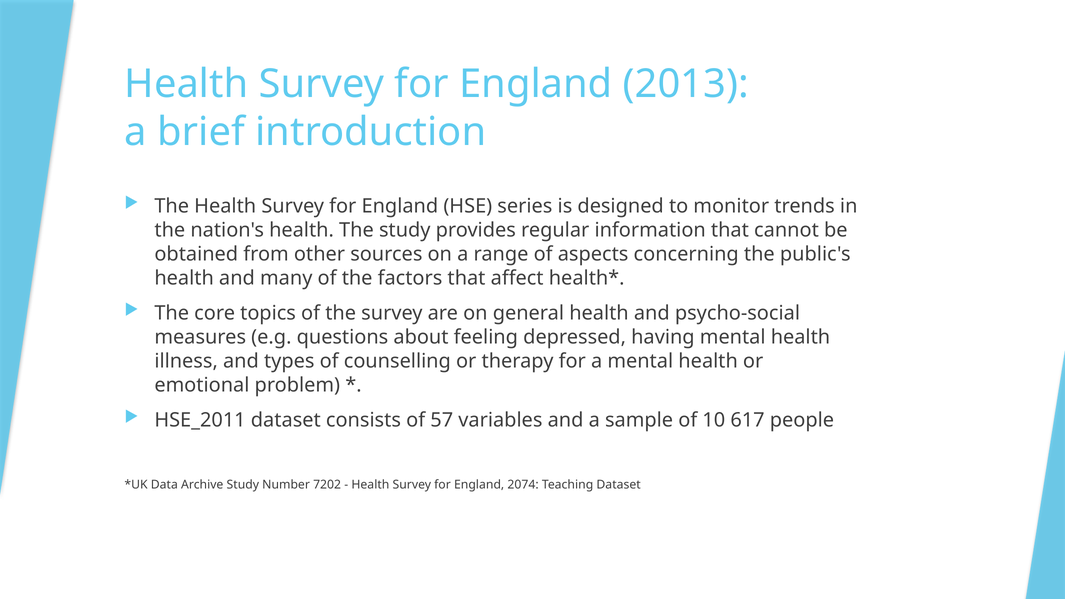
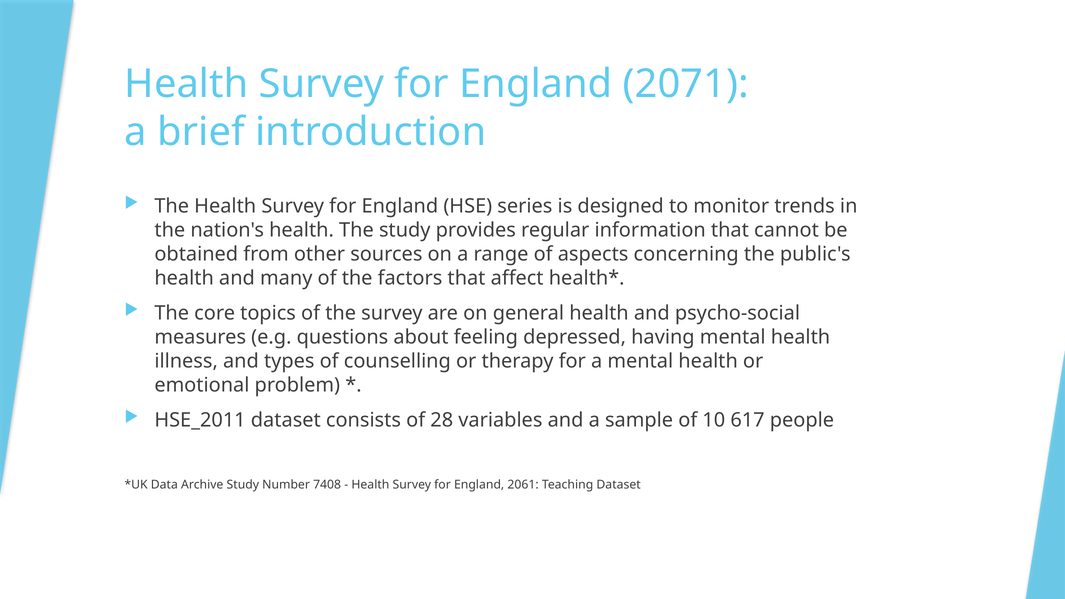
2013: 2013 -> 2071
57: 57 -> 28
7202: 7202 -> 7408
2074: 2074 -> 2061
